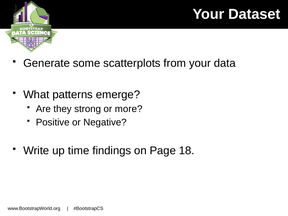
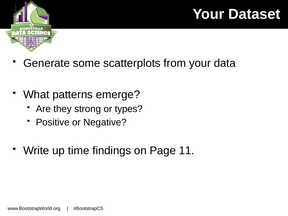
more: more -> types
18: 18 -> 11
